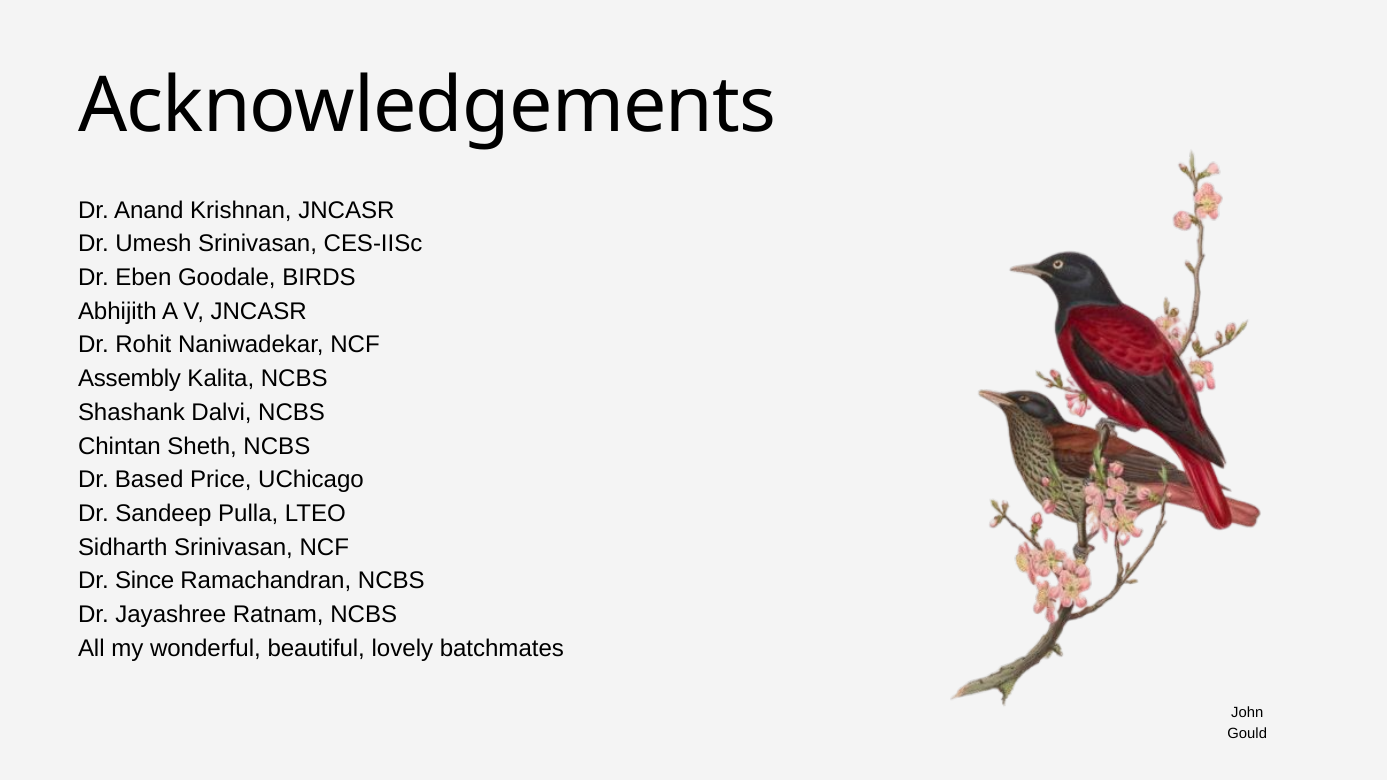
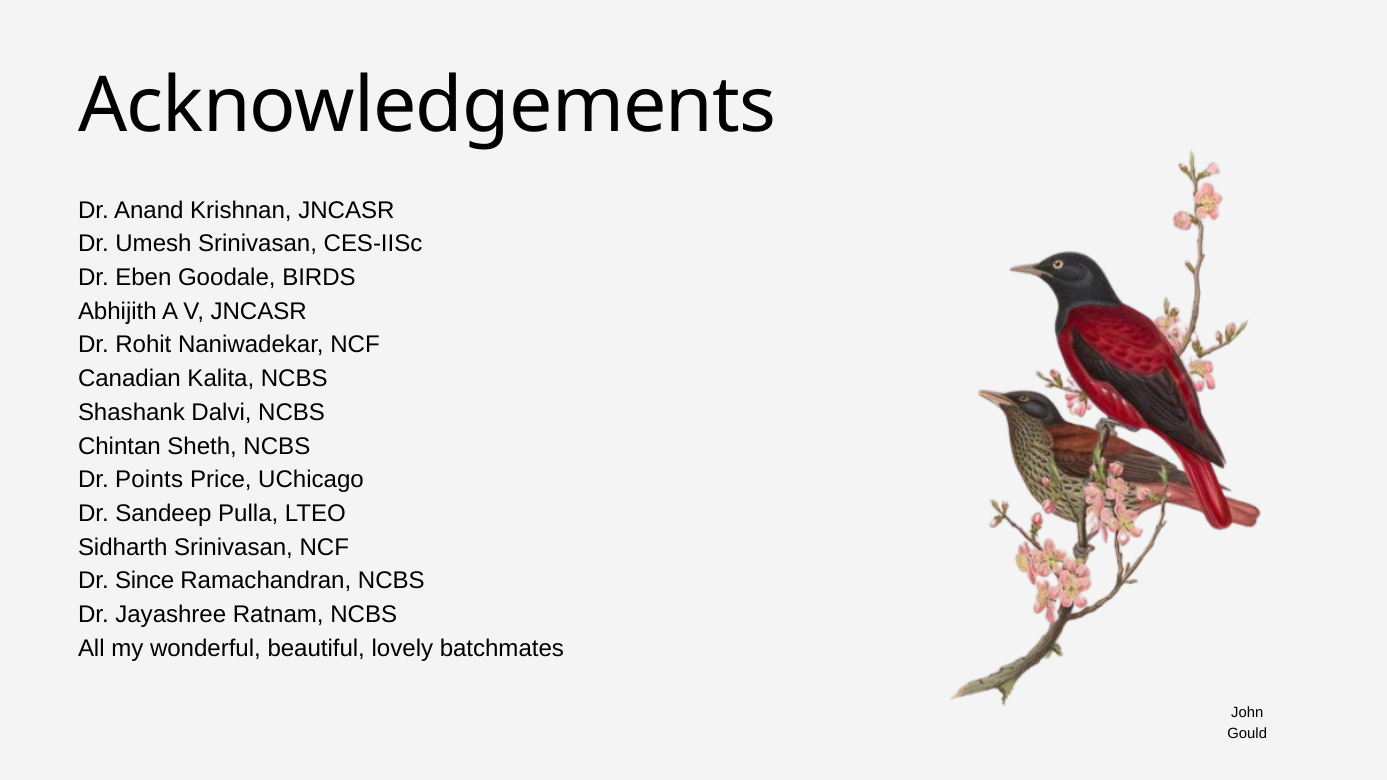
Assembly: Assembly -> Canadian
Based: Based -> Points
